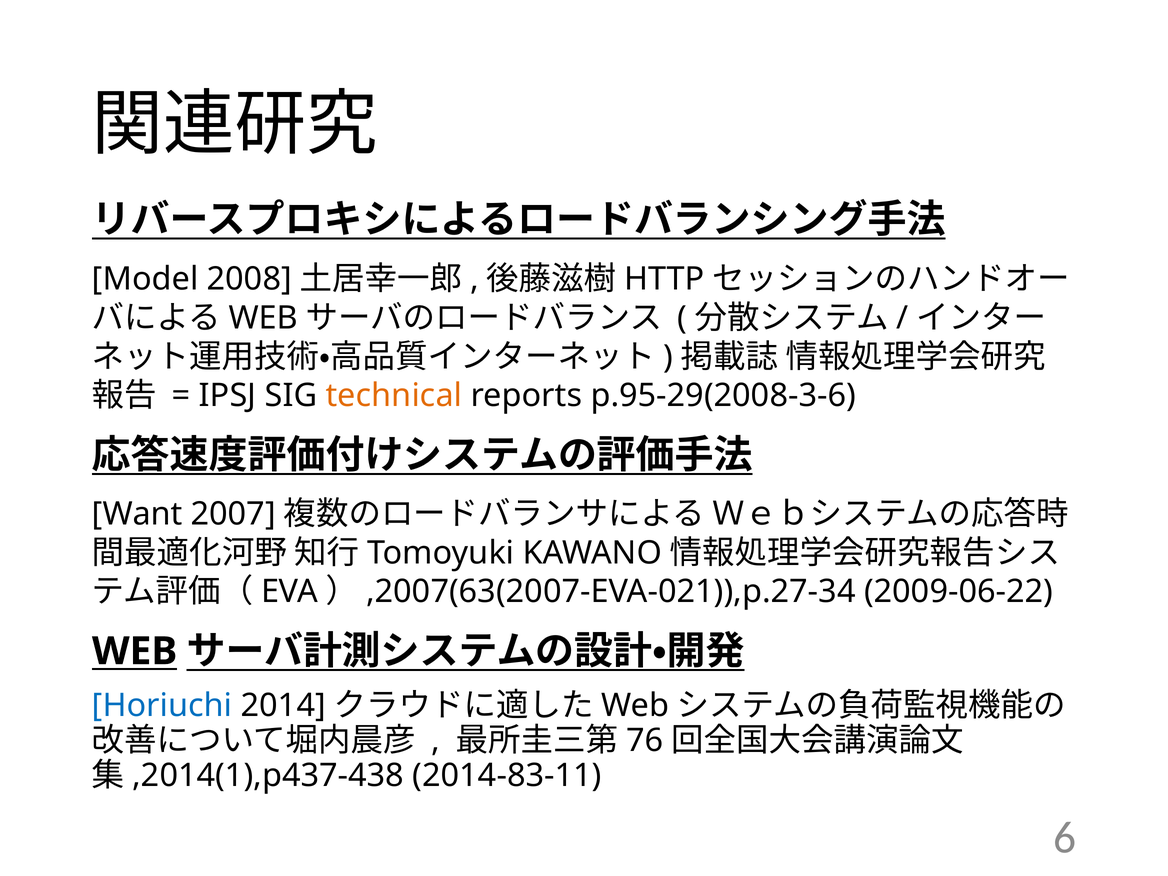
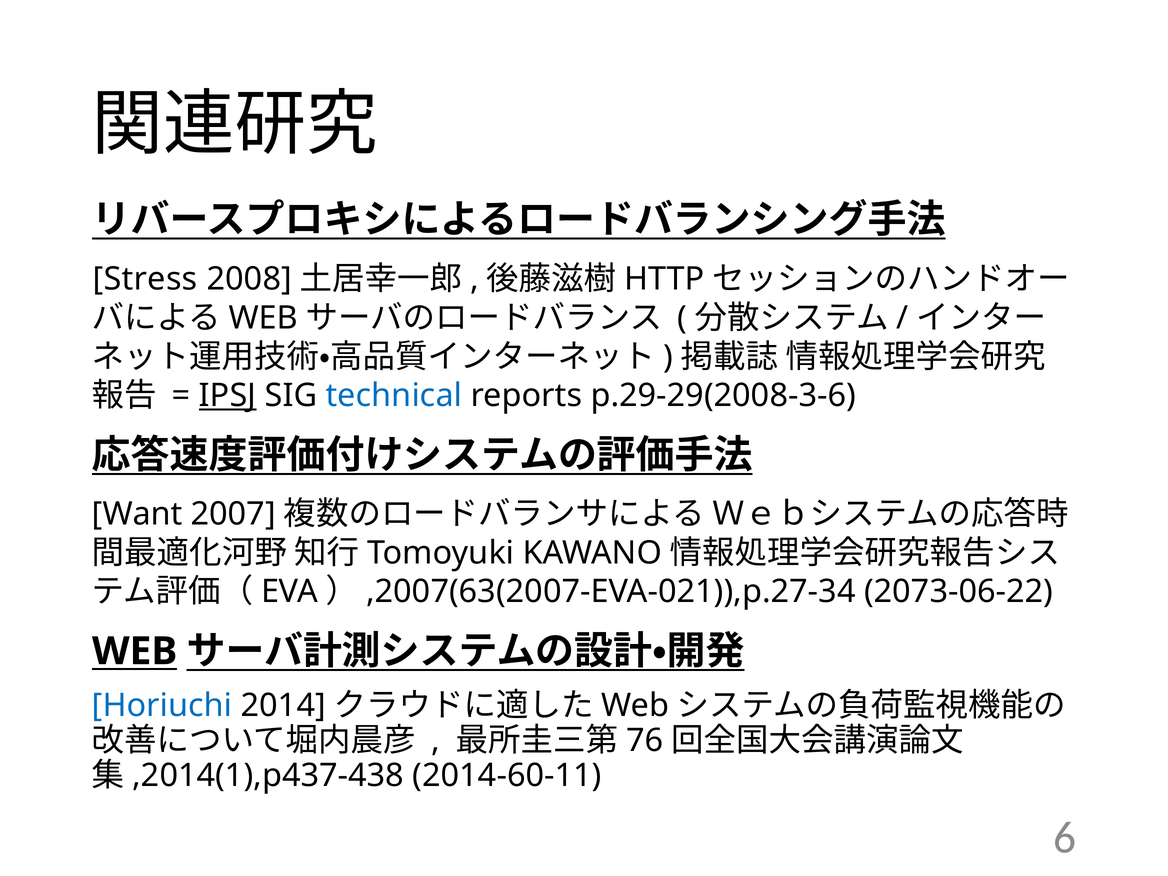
Model: Model -> Stress
IPSJ underline: none -> present
technical colour: orange -> blue
p.95-29(2008-3-6: p.95-29(2008-3-6 -> p.29-29(2008-3-6
2009-06-22: 2009-06-22 -> 2073-06-22
2014-83-11: 2014-83-11 -> 2014-60-11
